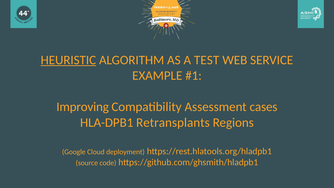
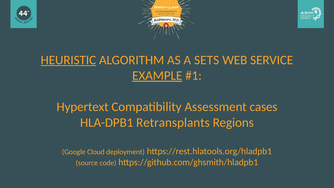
TEST: TEST -> SETS
EXAMPLE underline: none -> present
Improving: Improving -> Hypertext
